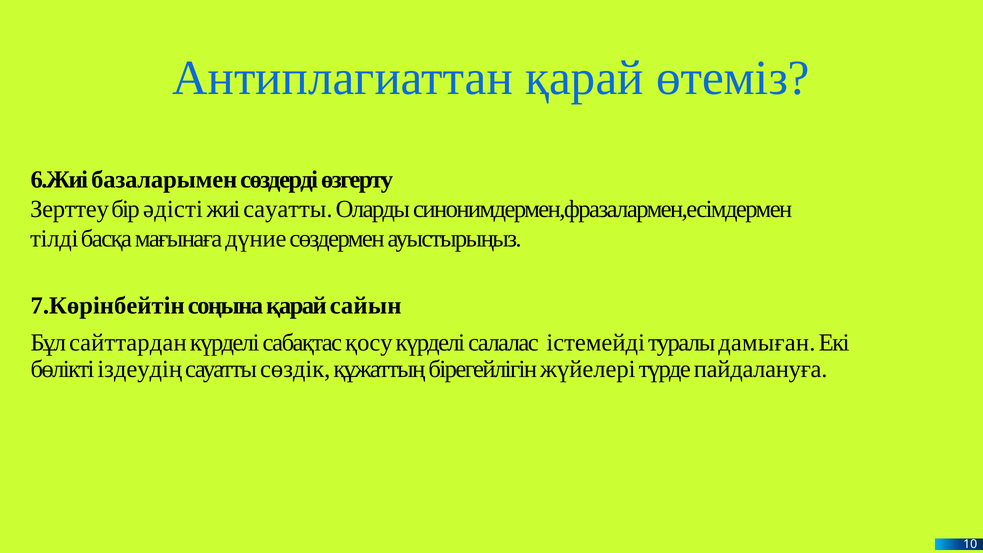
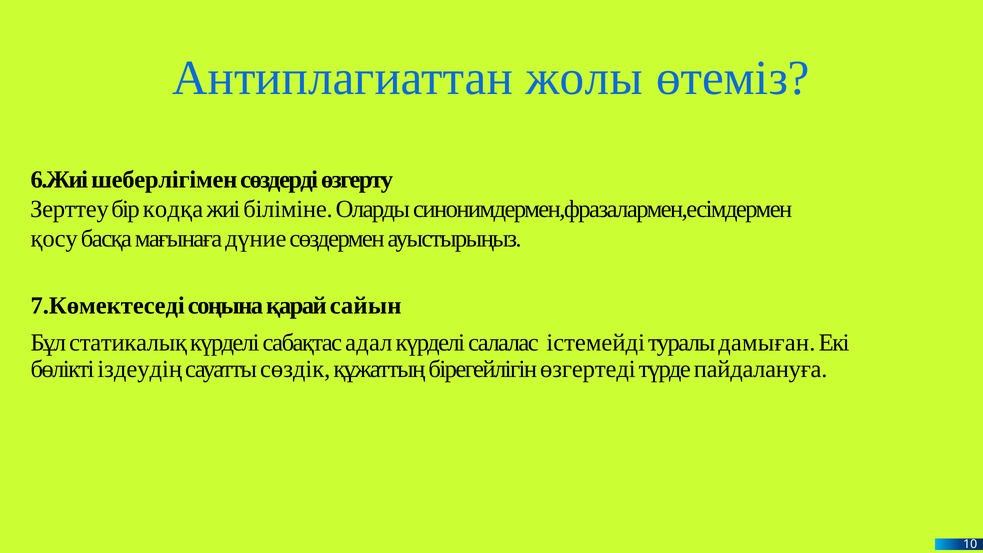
Антиплагиаттан қарай: қарай -> жолы
базаларымен: базаларымен -> шеберлігімен
әдісті: әдісті -> кодқа
жиі сауатты: сауатты -> біліміне
тілді: тілді -> қосу
7.Көрінбейтін: 7.Көрінбейтін -> 7.Көмектеседі
сайттардан: сайттардан -> статикалық
қосу: қосу -> адал
жүйелері: жүйелері -> өзгертеді
